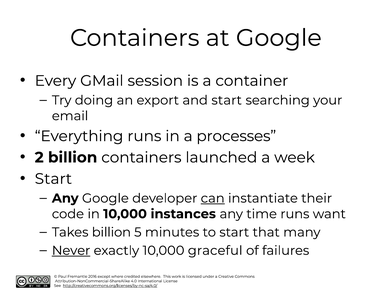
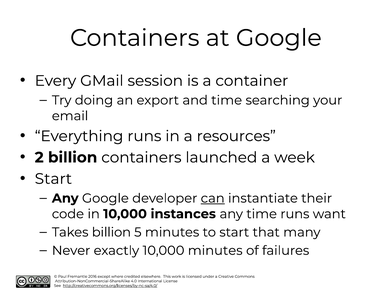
and start: start -> time
processes: processes -> resources
Never underline: present -> none
10,000 graceful: graceful -> minutes
